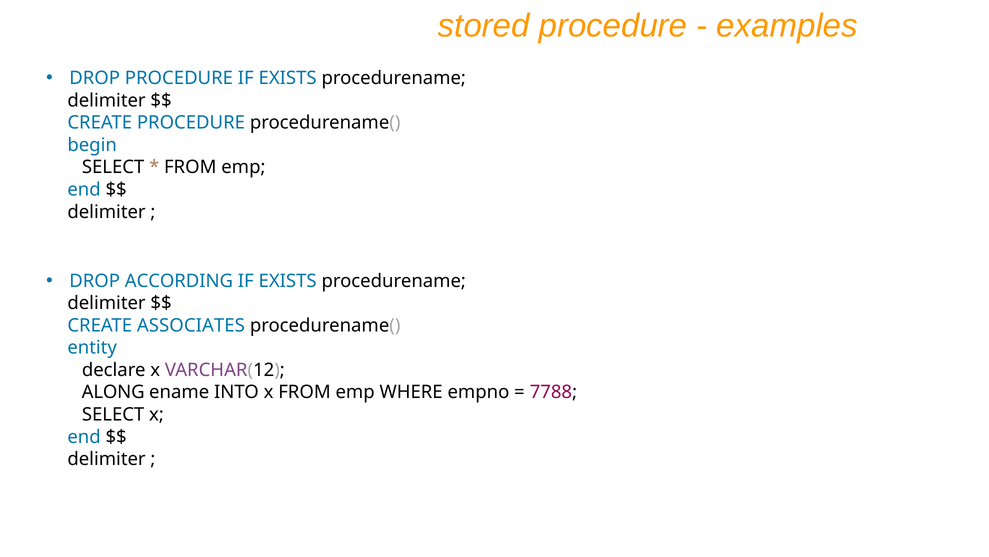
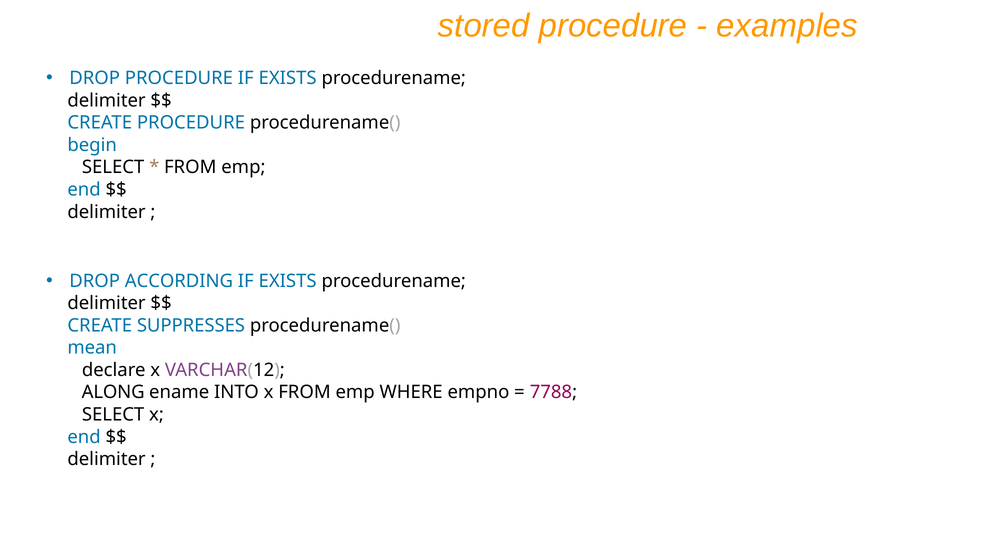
ASSOCIATES: ASSOCIATES -> SUPPRESSES
entity: entity -> mean
